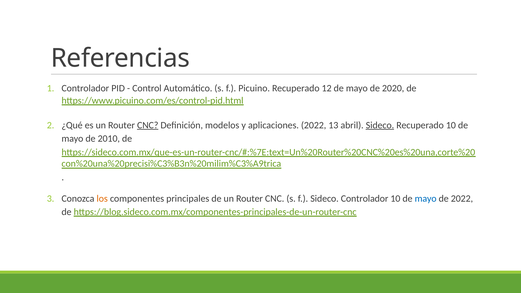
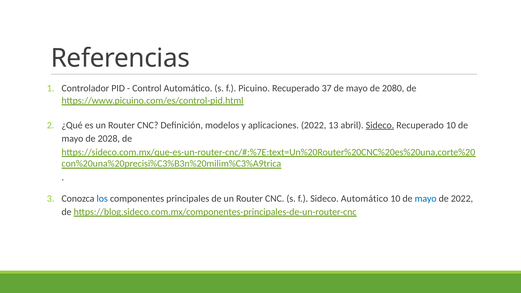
12: 12 -> 37
2020: 2020 -> 2080
CNC at (148, 125) underline: present -> none
2010: 2010 -> 2028
los colour: orange -> blue
Sideco Controlador: Controlador -> Automático
